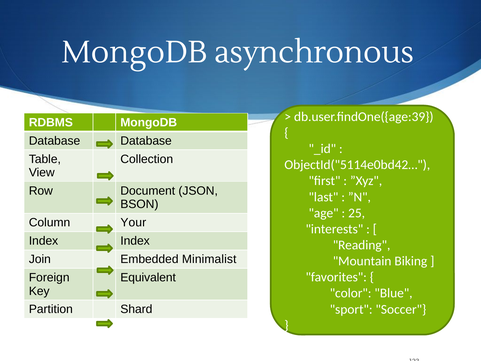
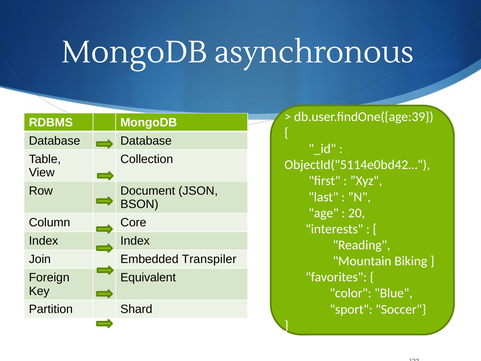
25: 25 -> 20
Your: Your -> Core
Minimalist: Minimalist -> Transpiler
